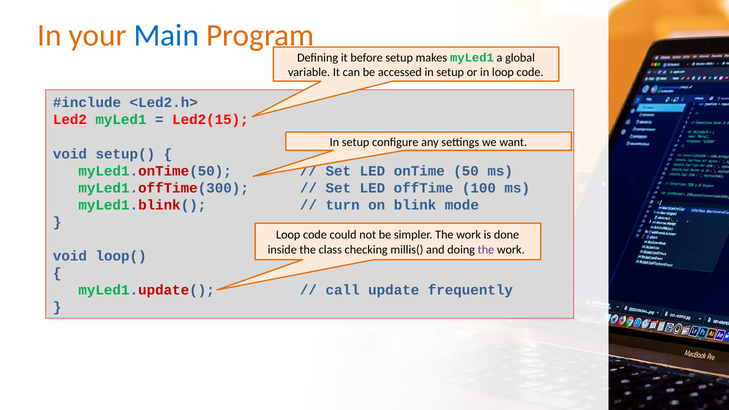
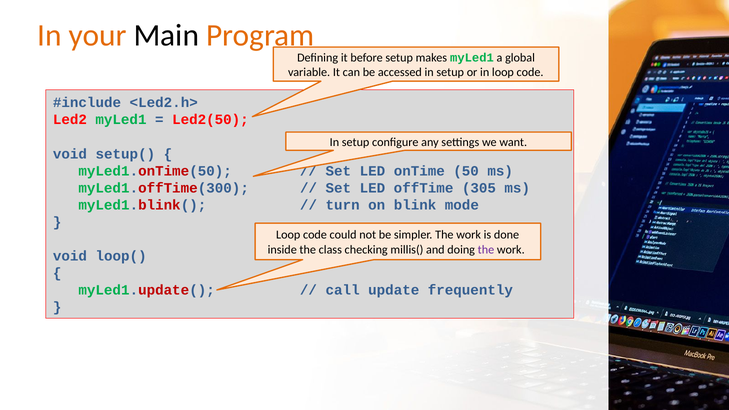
Main colour: blue -> black
Led2(15: Led2(15 -> Led2(50
100: 100 -> 305
